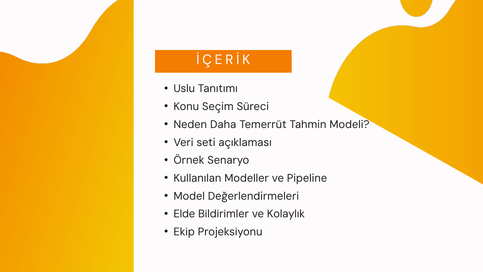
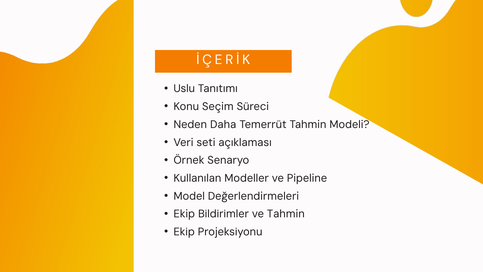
Elde at (184, 214): Elde -> Ekip
ve Kolaylık: Kolaylık -> Tahmin
